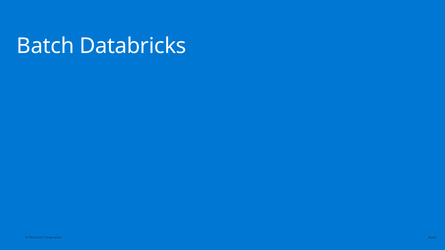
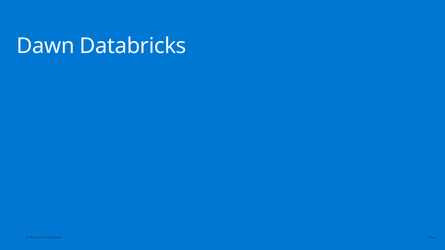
Batch: Batch -> Dawn
